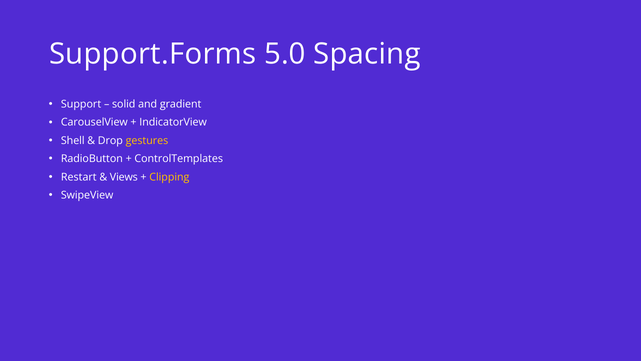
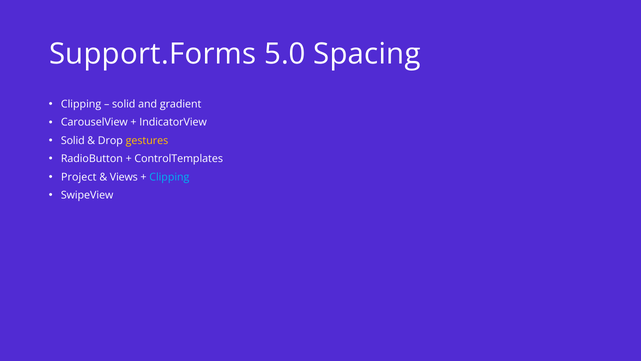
Support at (81, 104): Support -> Clipping
Shell at (73, 140): Shell -> Solid
Restart: Restart -> Project
Clipping at (169, 177) colour: yellow -> light blue
